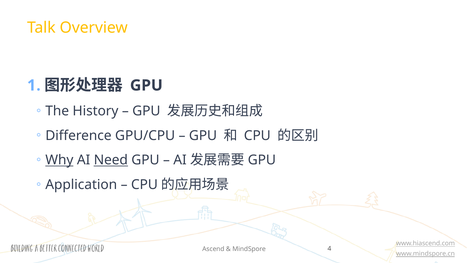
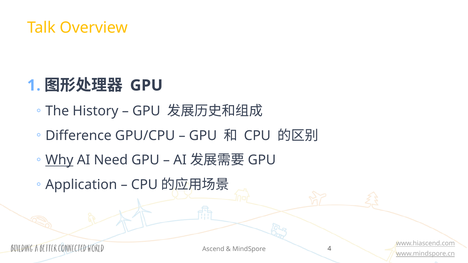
Need underline: present -> none
